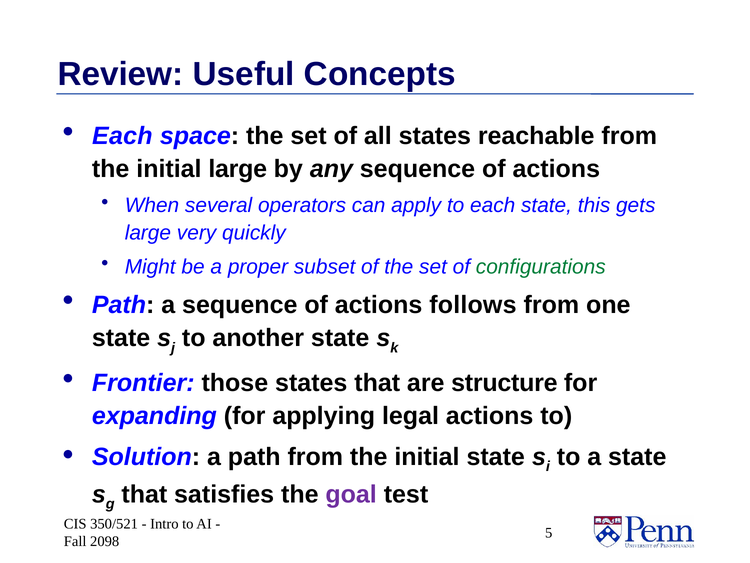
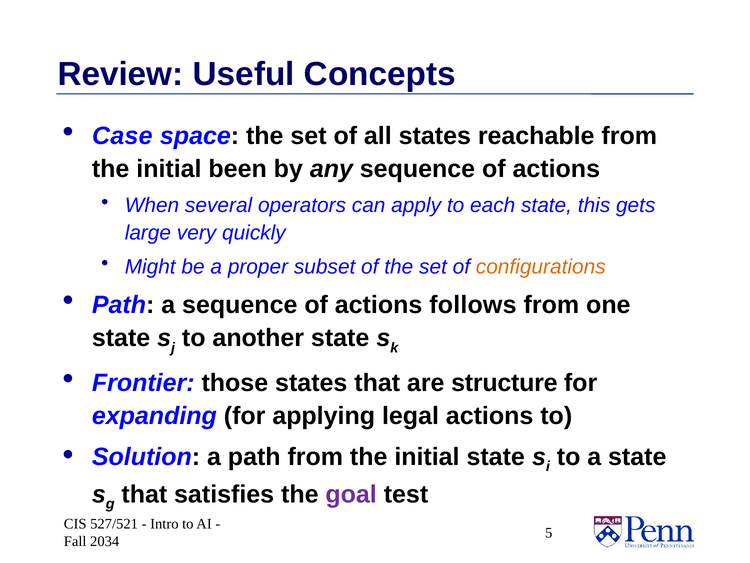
Each at (122, 136): Each -> Case
initial large: large -> been
configurations colour: green -> orange
350/521: 350/521 -> 527/521
2098: 2098 -> 2034
